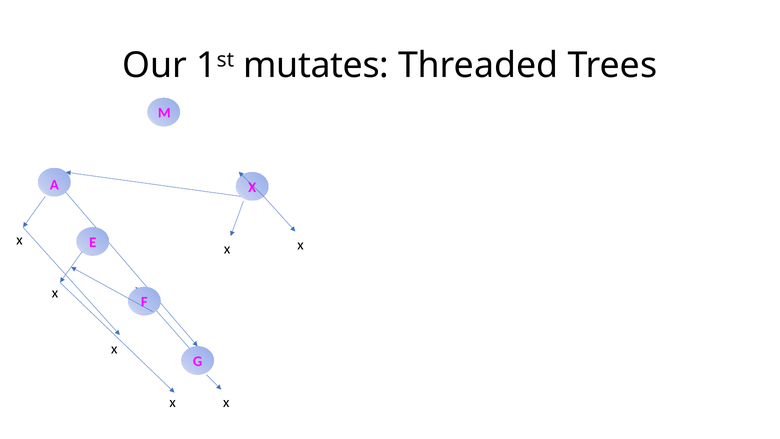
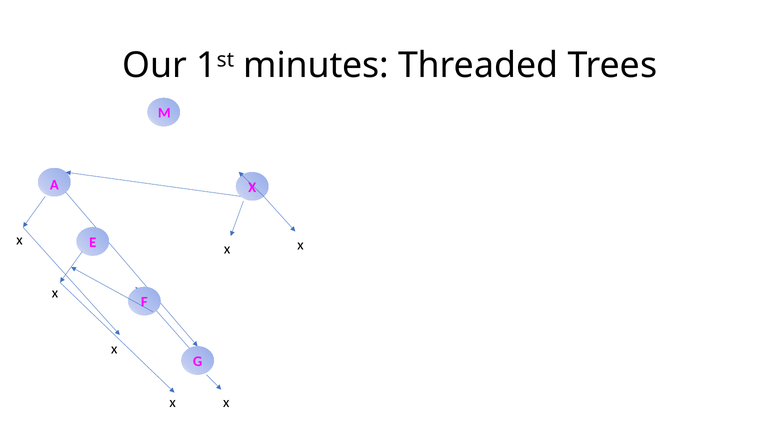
mutates: mutates -> minutes
